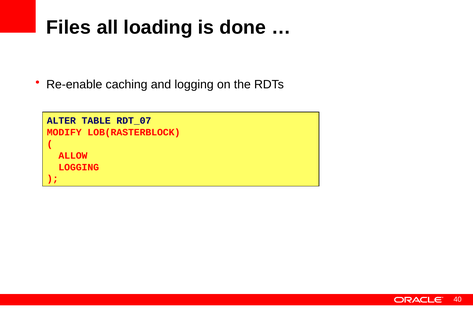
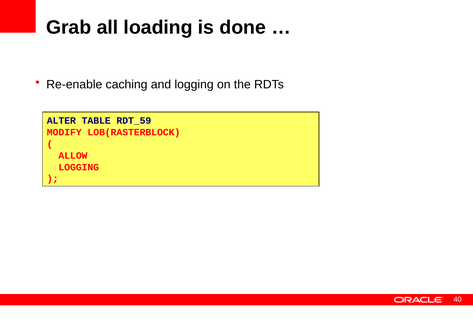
Files: Files -> Grab
RDT_07: RDT_07 -> RDT_59
